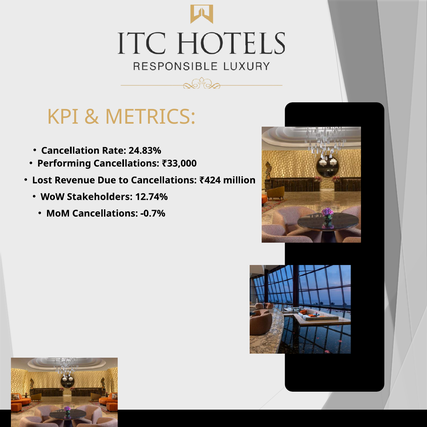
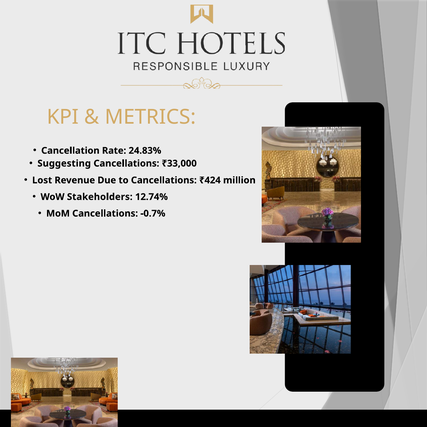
Performing: Performing -> Suggesting
